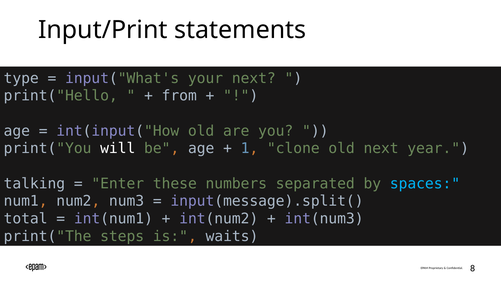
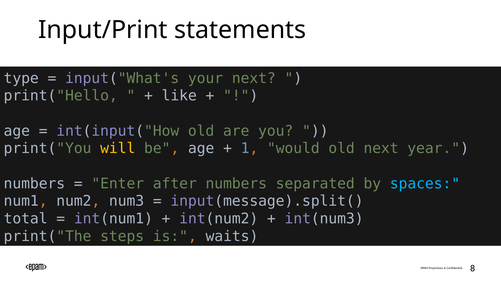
from: from -> like
will colour: white -> yellow
clone: clone -> would
talking at (34, 183): talking -> numbers
these: these -> after
